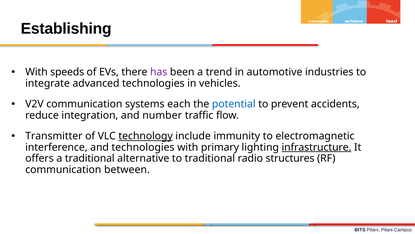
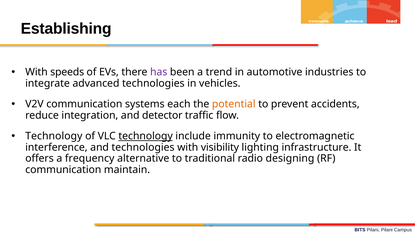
potential colour: blue -> orange
number: number -> detector
Transmitter at (54, 136): Transmitter -> Technology
primary: primary -> visibility
infrastructure underline: present -> none
a traditional: traditional -> frequency
structures: structures -> designing
between: between -> maintain
